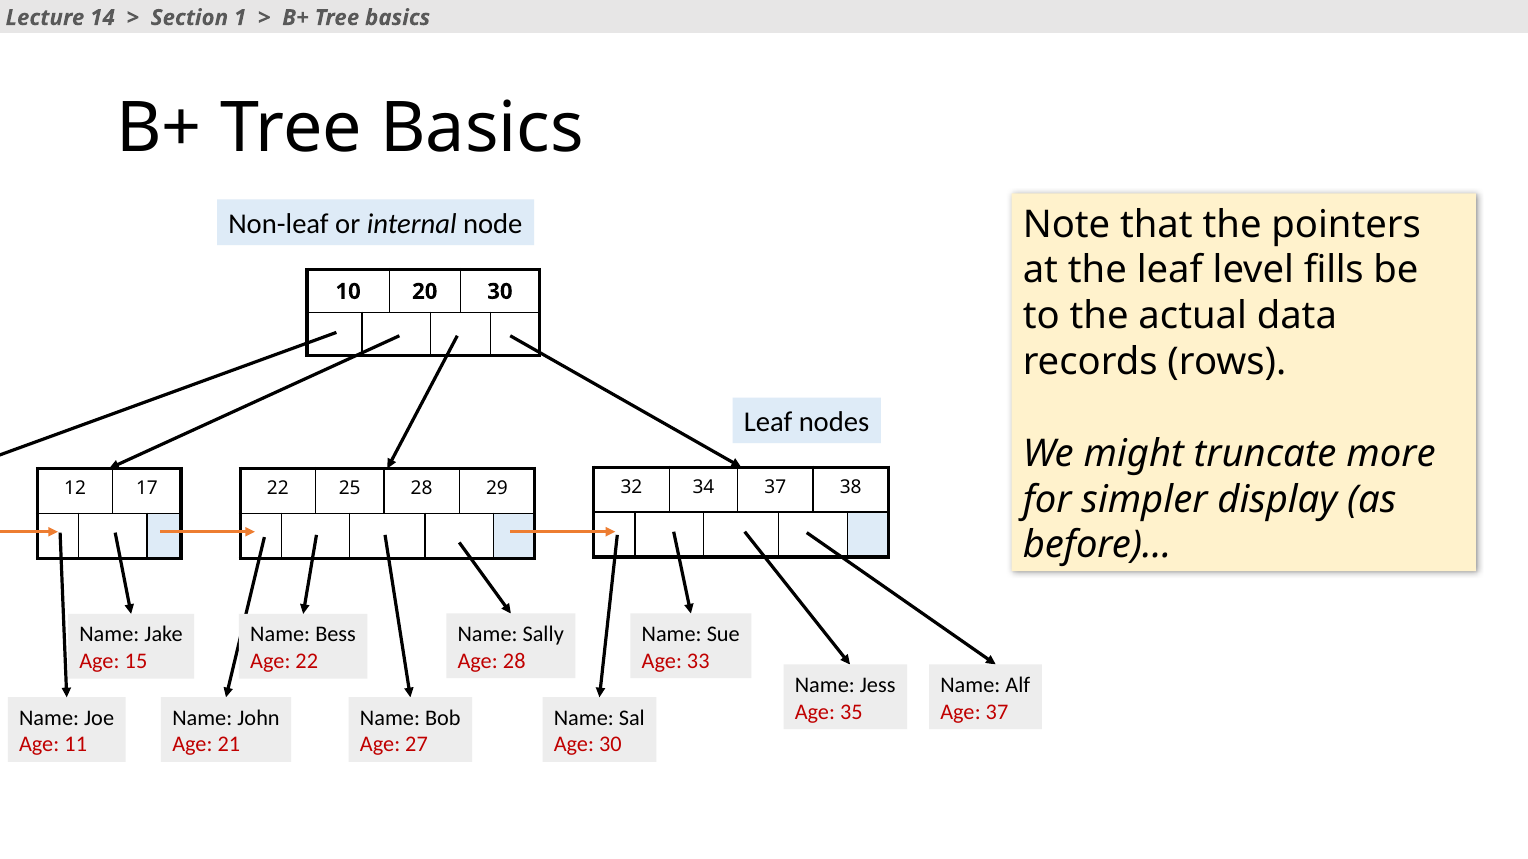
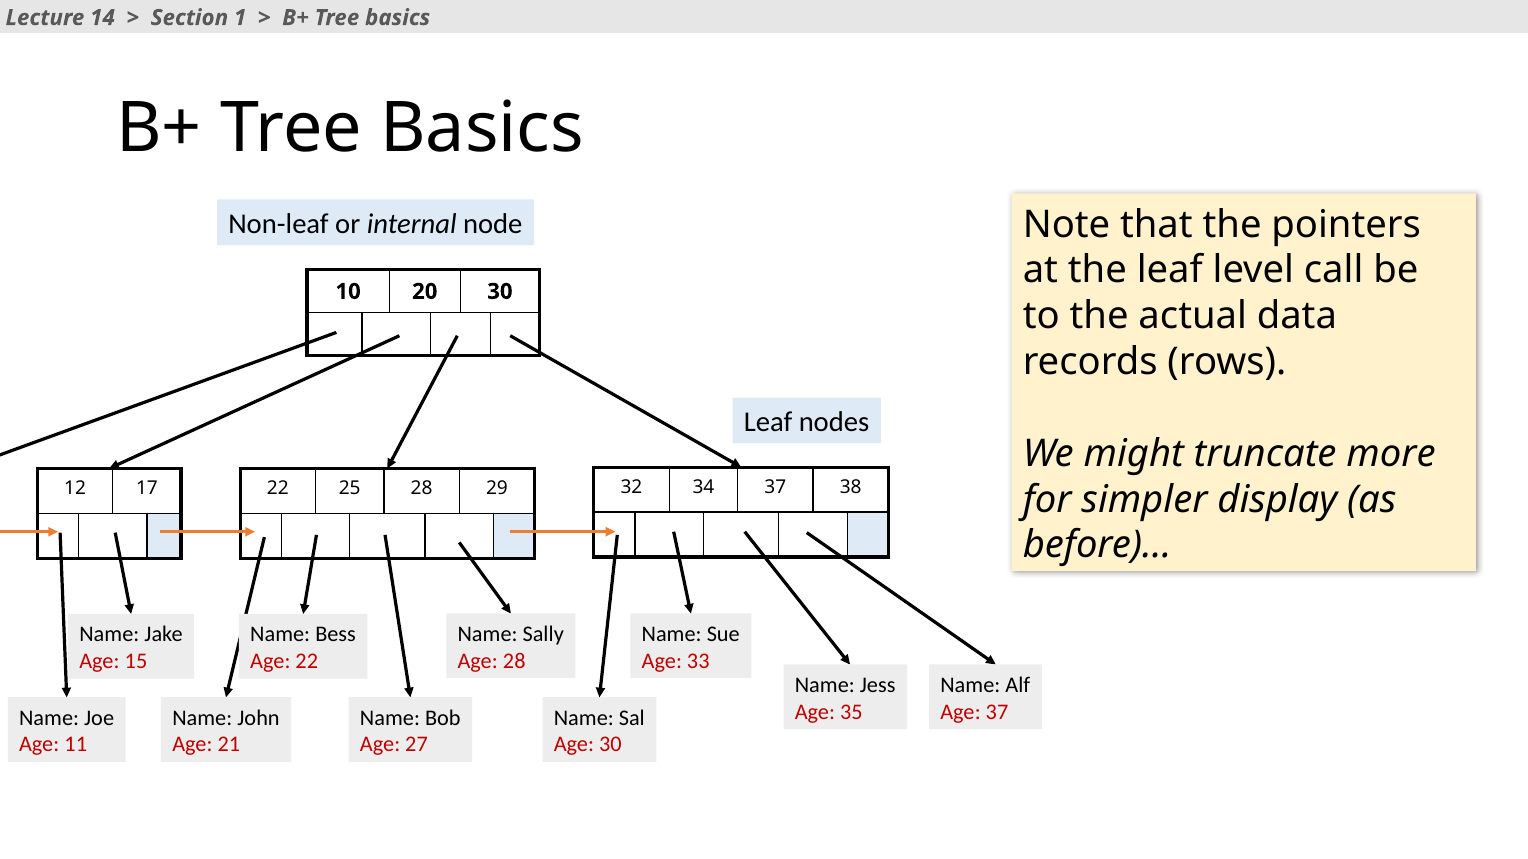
fills: fills -> call
